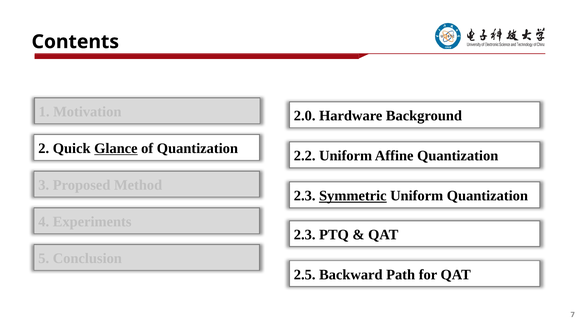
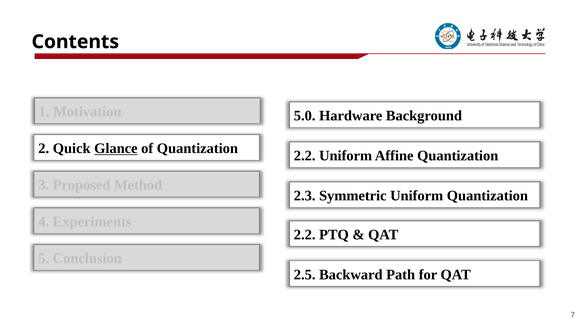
2.0: 2.0 -> 5.0
Symmetric underline: present -> none
2.3 at (305, 234): 2.3 -> 2.2
